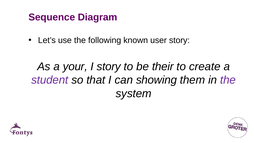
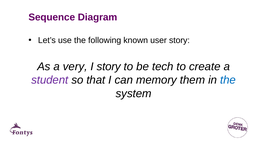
your: your -> very
their: their -> tech
showing: showing -> memory
the at (228, 80) colour: purple -> blue
